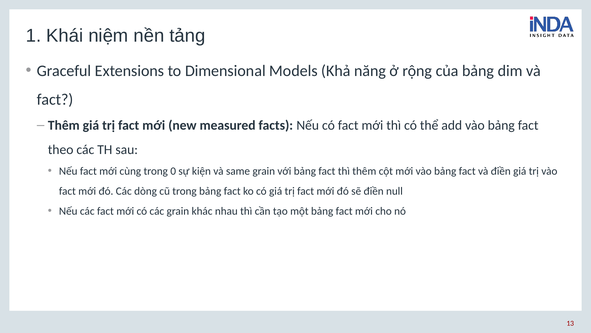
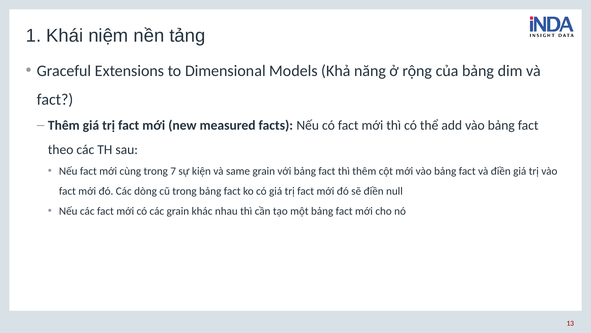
0: 0 -> 7
